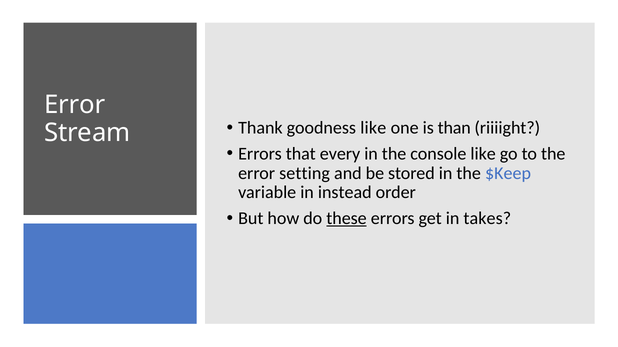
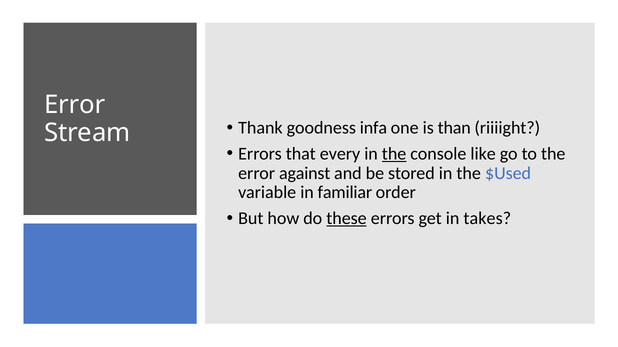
goodness like: like -> infa
the at (394, 154) underline: none -> present
setting: setting -> against
$Keep: $Keep -> $Used
instead: instead -> familiar
